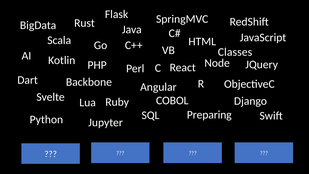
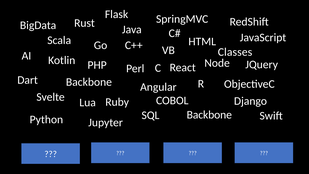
SQL Preparing: Preparing -> Backbone
